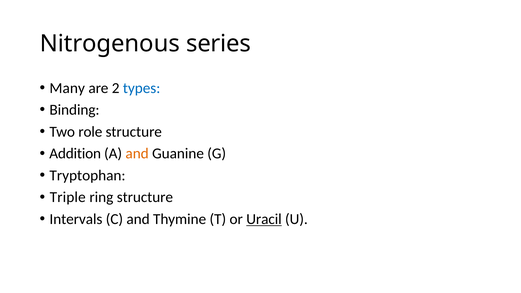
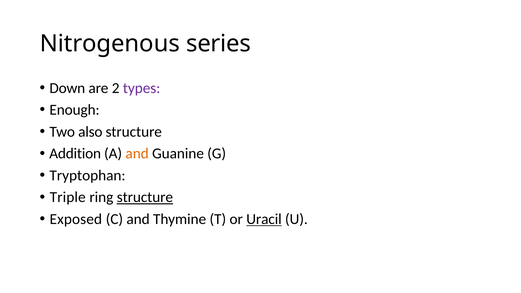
Many: Many -> Down
types colour: blue -> purple
Binding: Binding -> Enough
role: role -> also
structure at (145, 197) underline: none -> present
Intervals: Intervals -> Exposed
